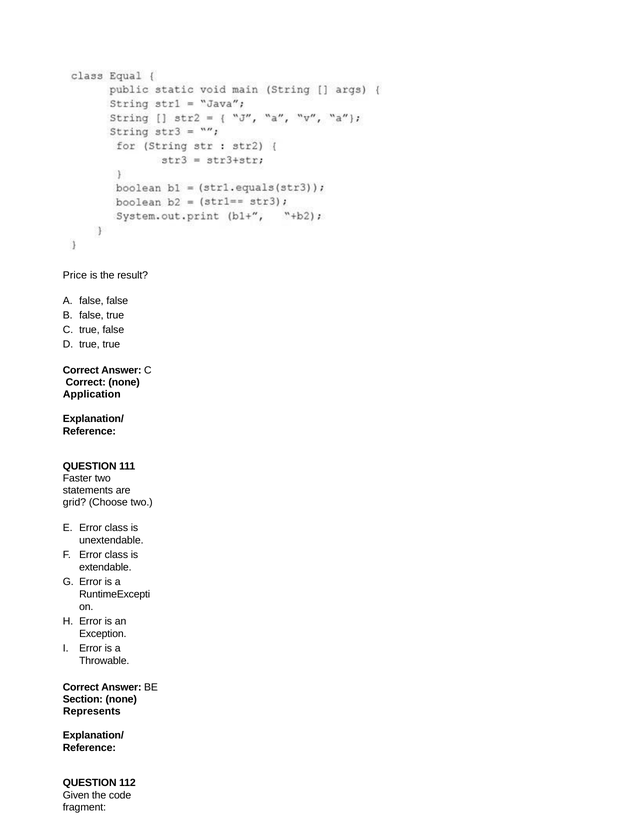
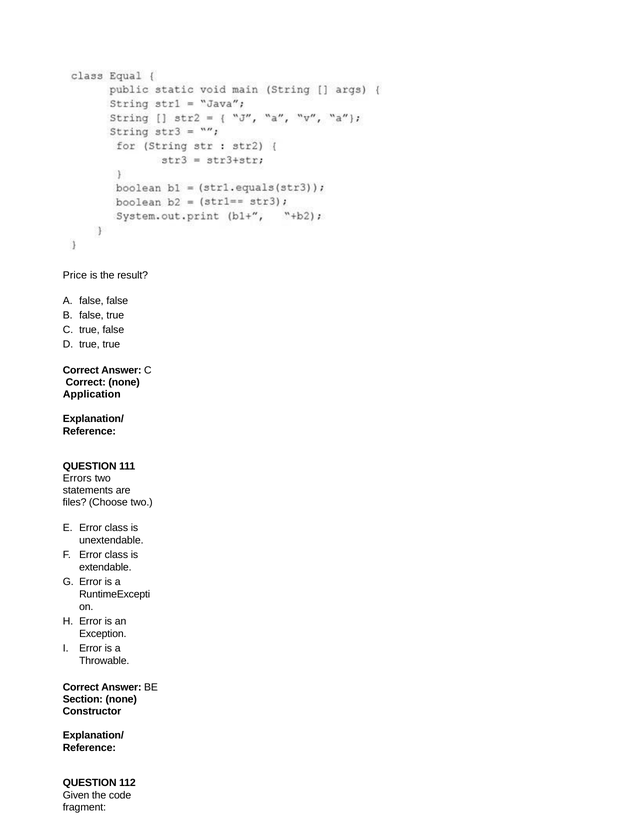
Faster: Faster -> Errors
grid: grid -> files
Represents: Represents -> Constructor
